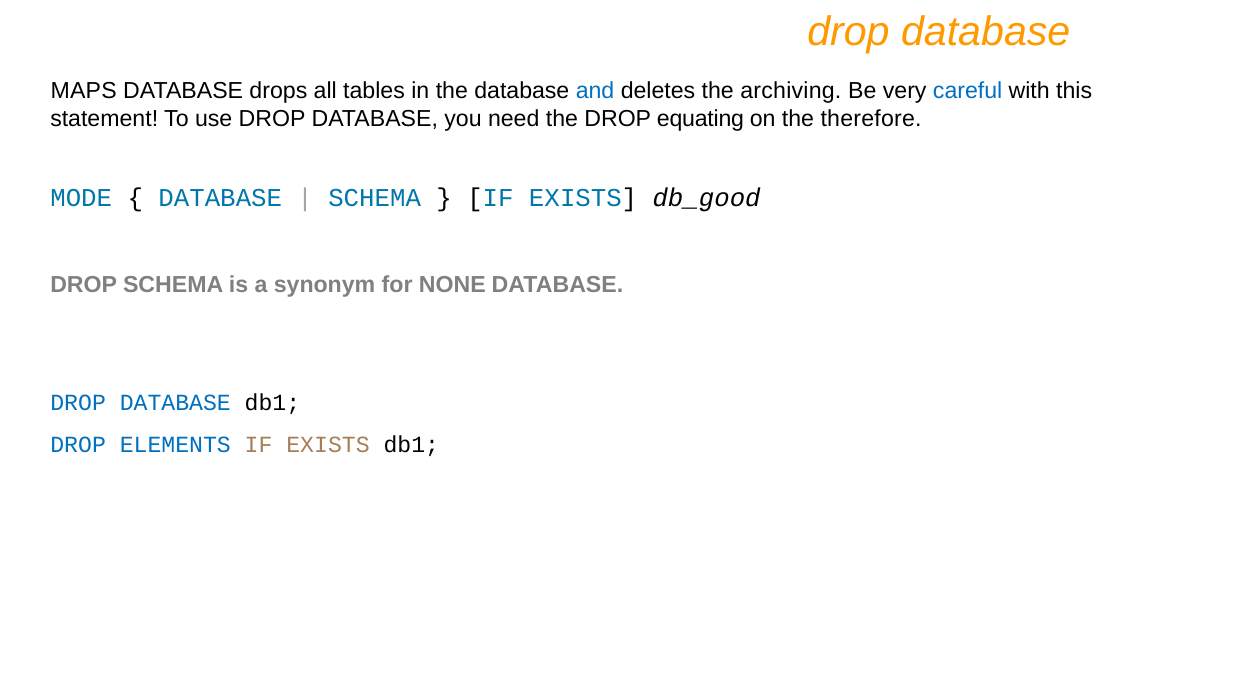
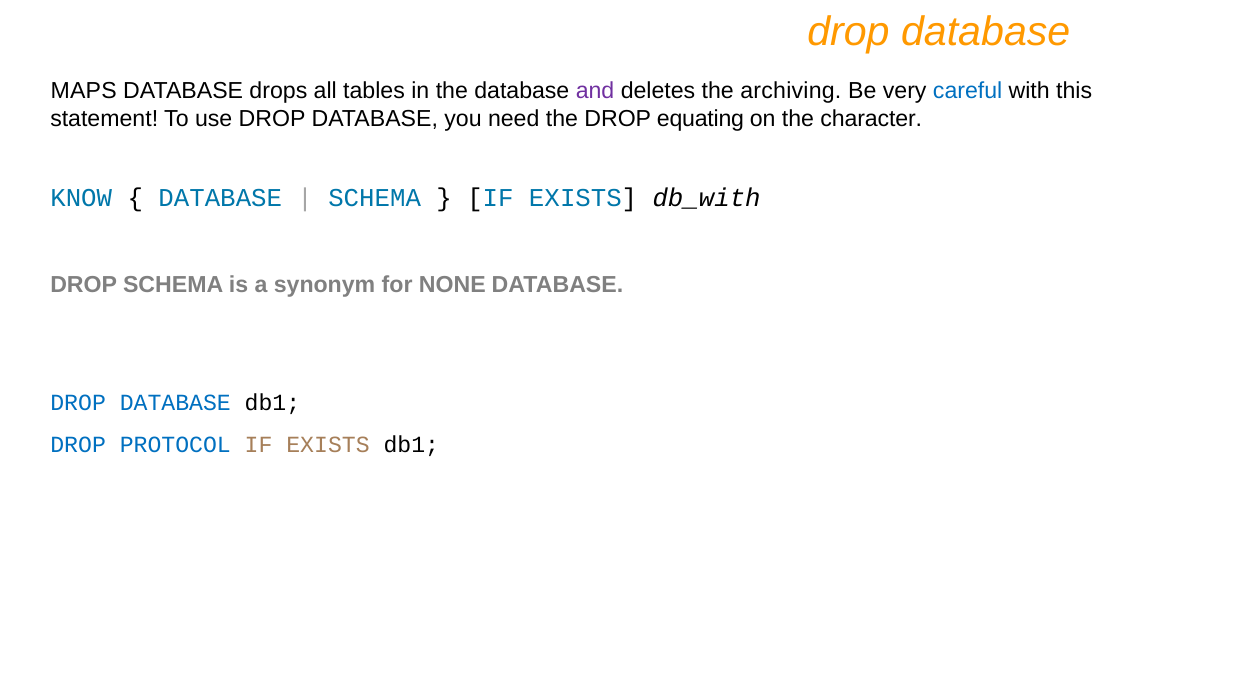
and colour: blue -> purple
therefore: therefore -> character
MODE: MODE -> KNOW
db_good: db_good -> db_with
ELEMENTS: ELEMENTS -> PROTOCOL
